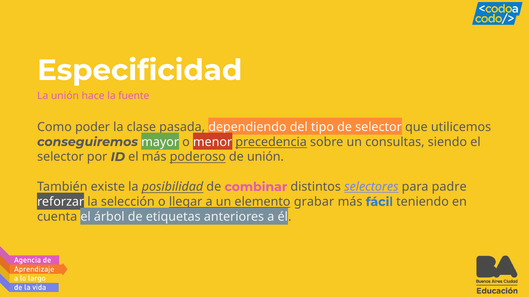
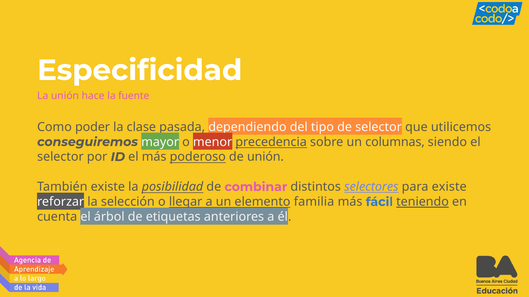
consultas: consultas -> columnas
para padre: padre -> existe
grabar: grabar -> familia
teniendo underline: none -> present
